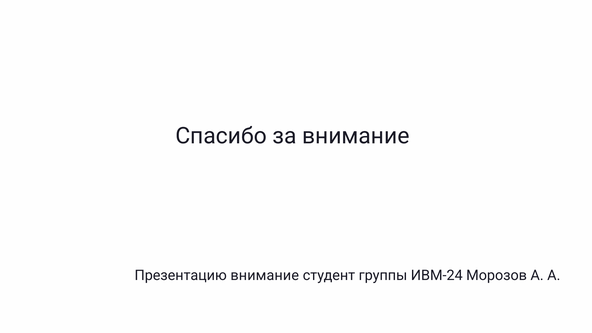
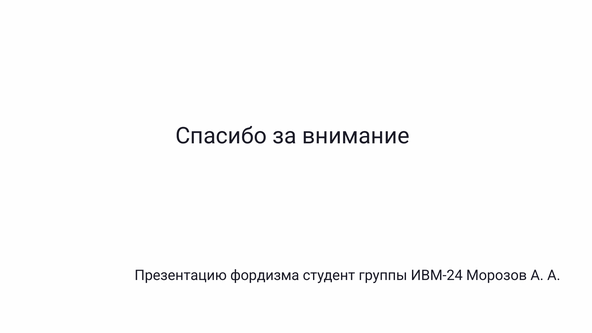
Презентацию внимание: внимание -> фордизма
